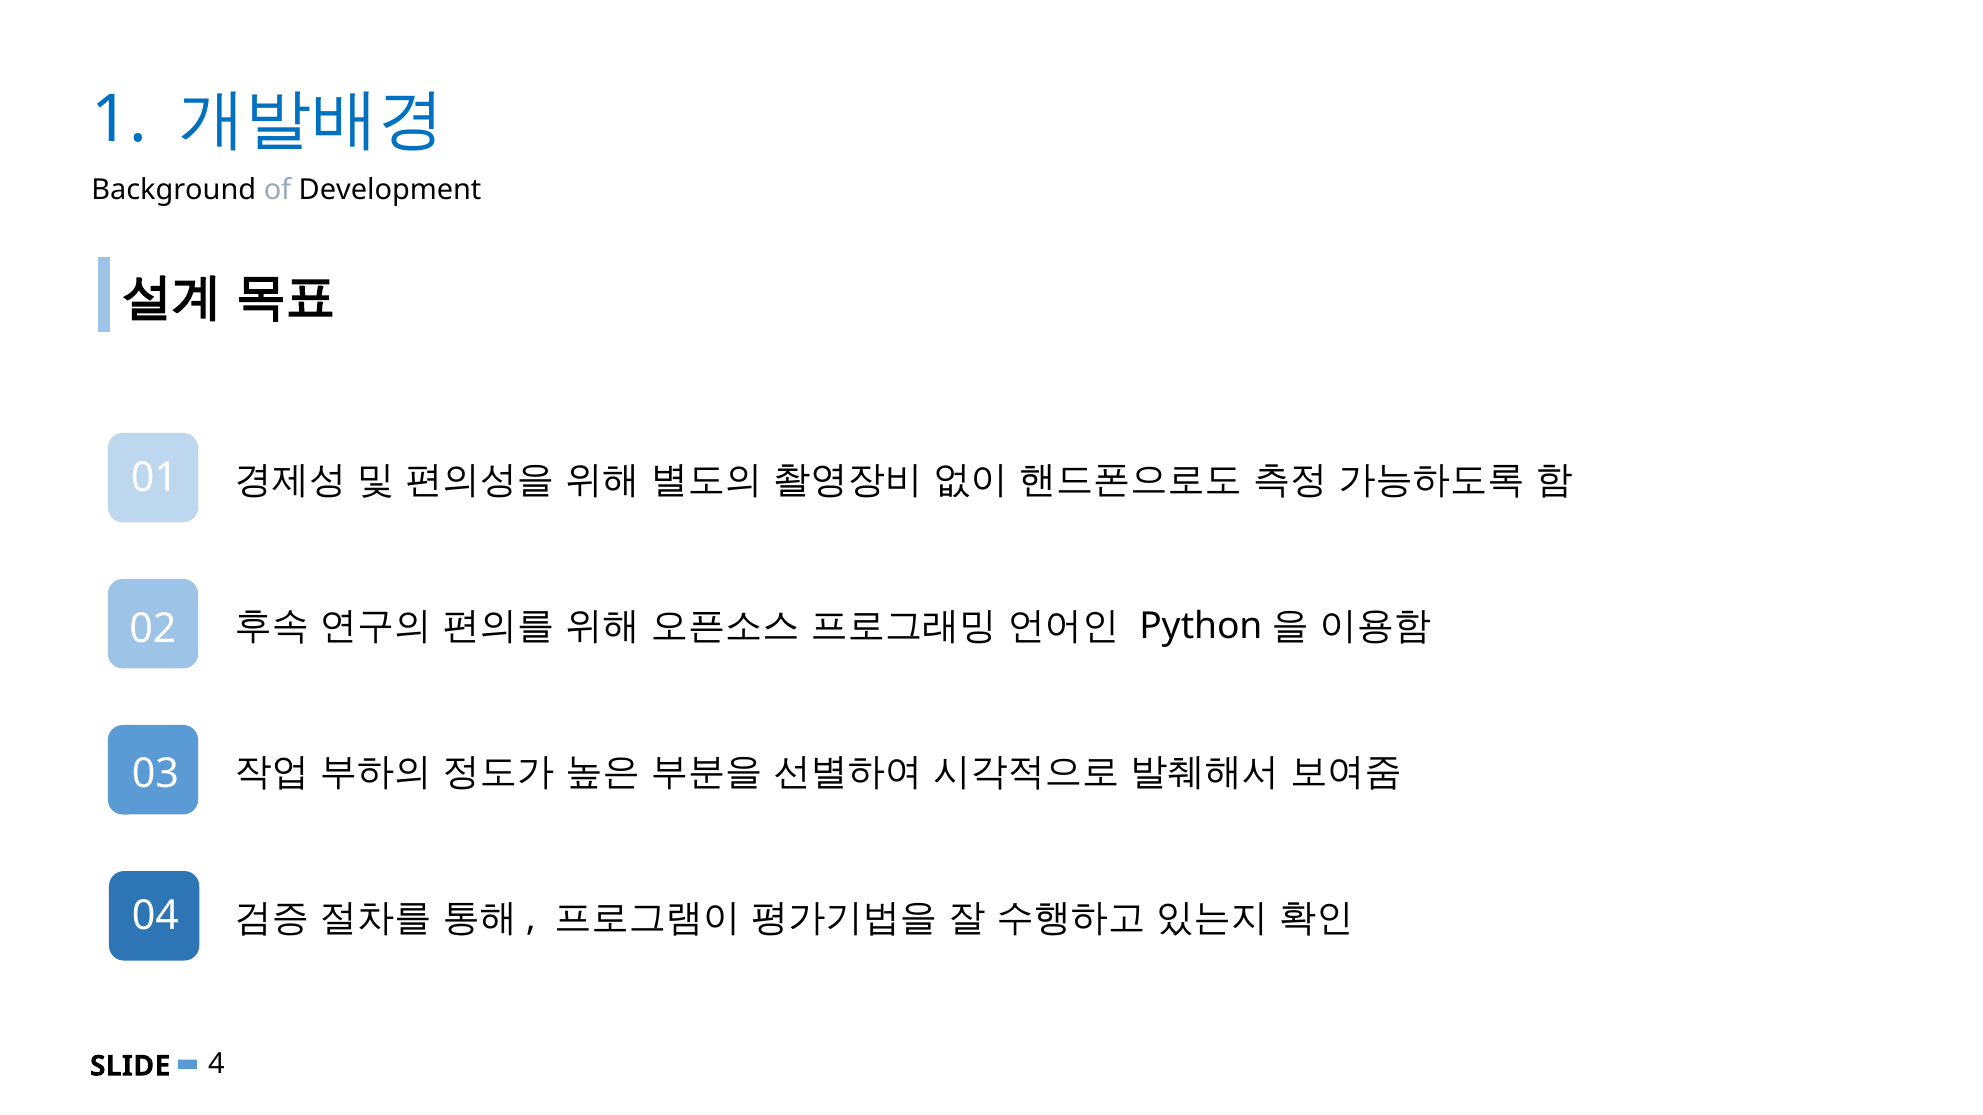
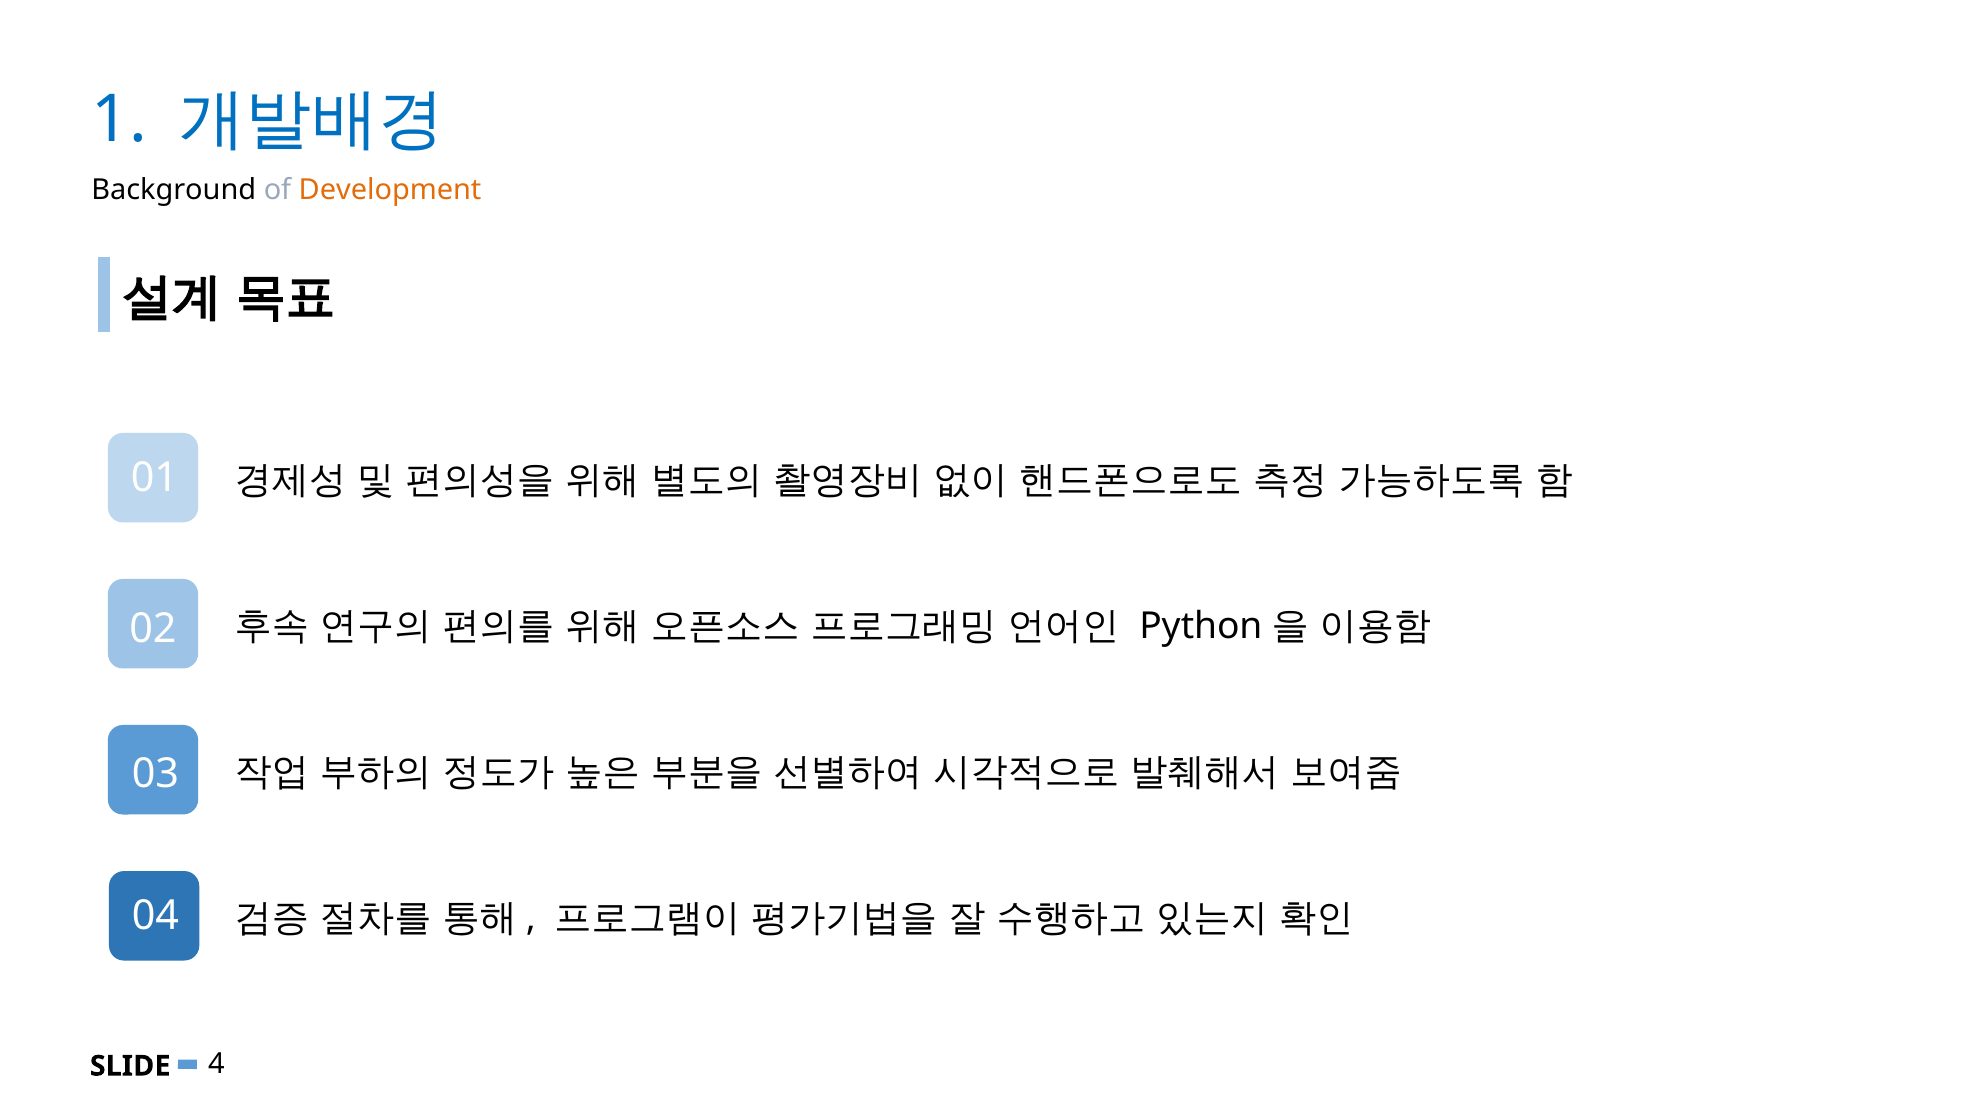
Development colour: black -> orange
